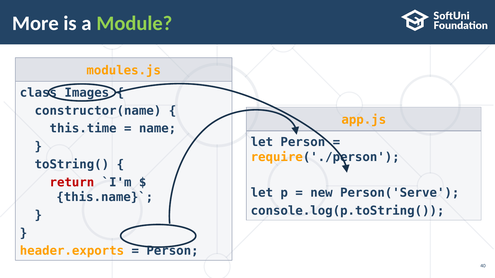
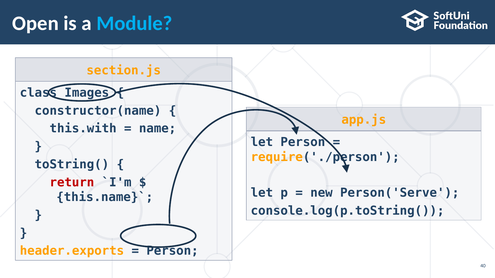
More: More -> Open
Module colour: light green -> light blue
modules.js: modules.js -> section.js
this.time: this.time -> this.with
